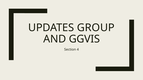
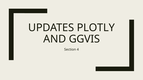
GROUP: GROUP -> PLOTLY
